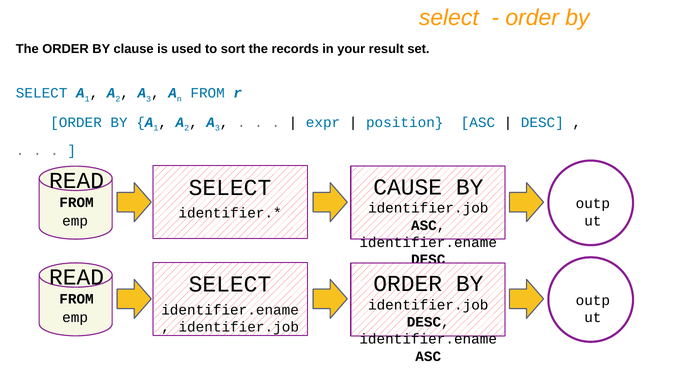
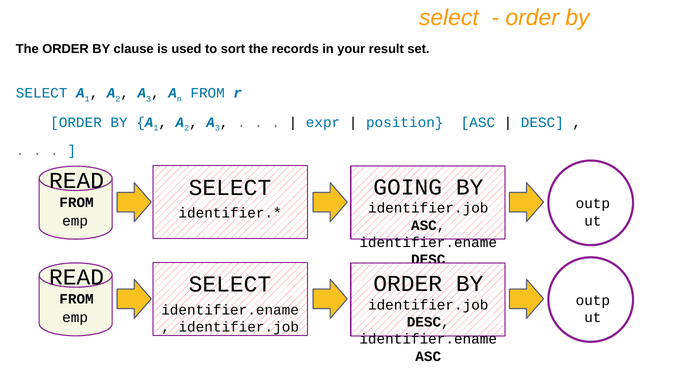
CAUSE: CAUSE -> GOING
